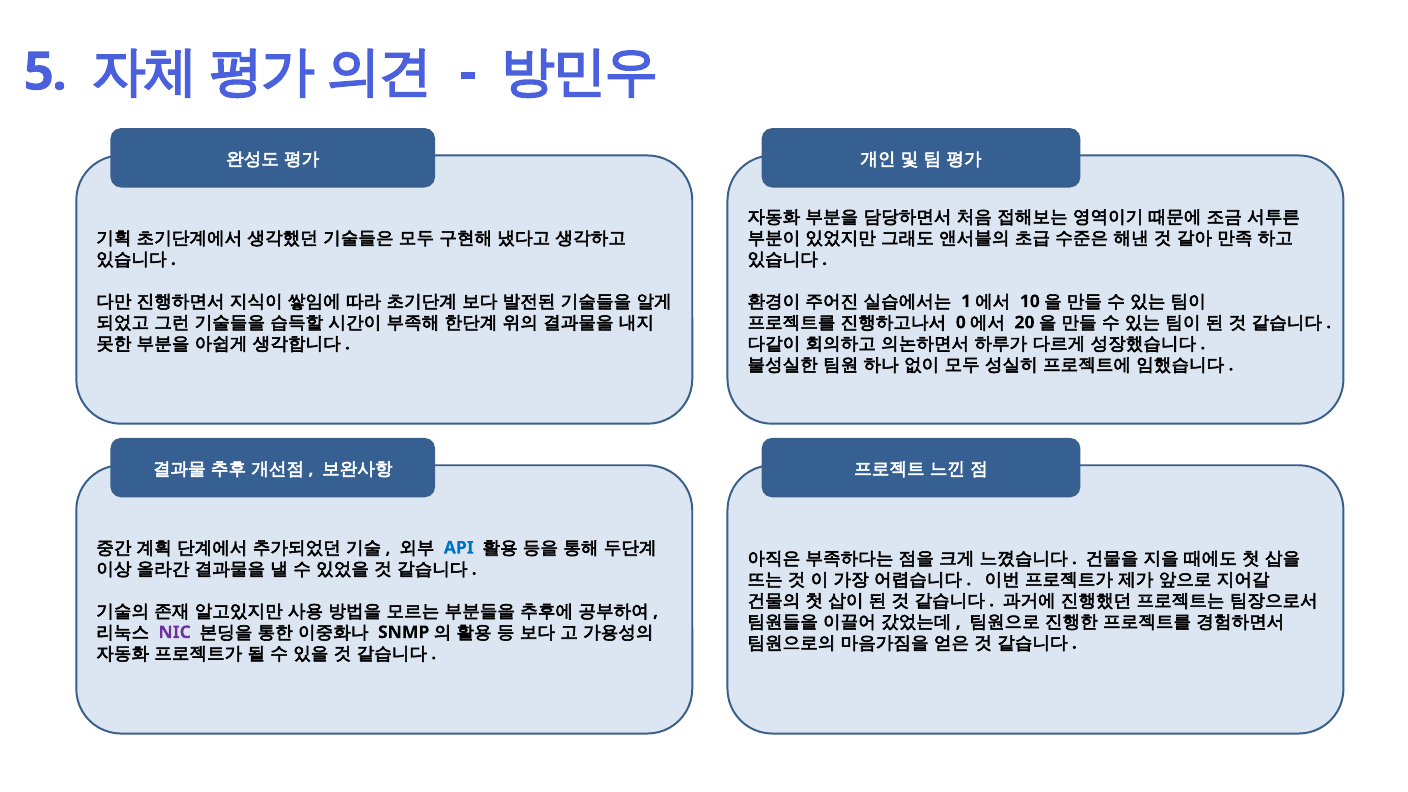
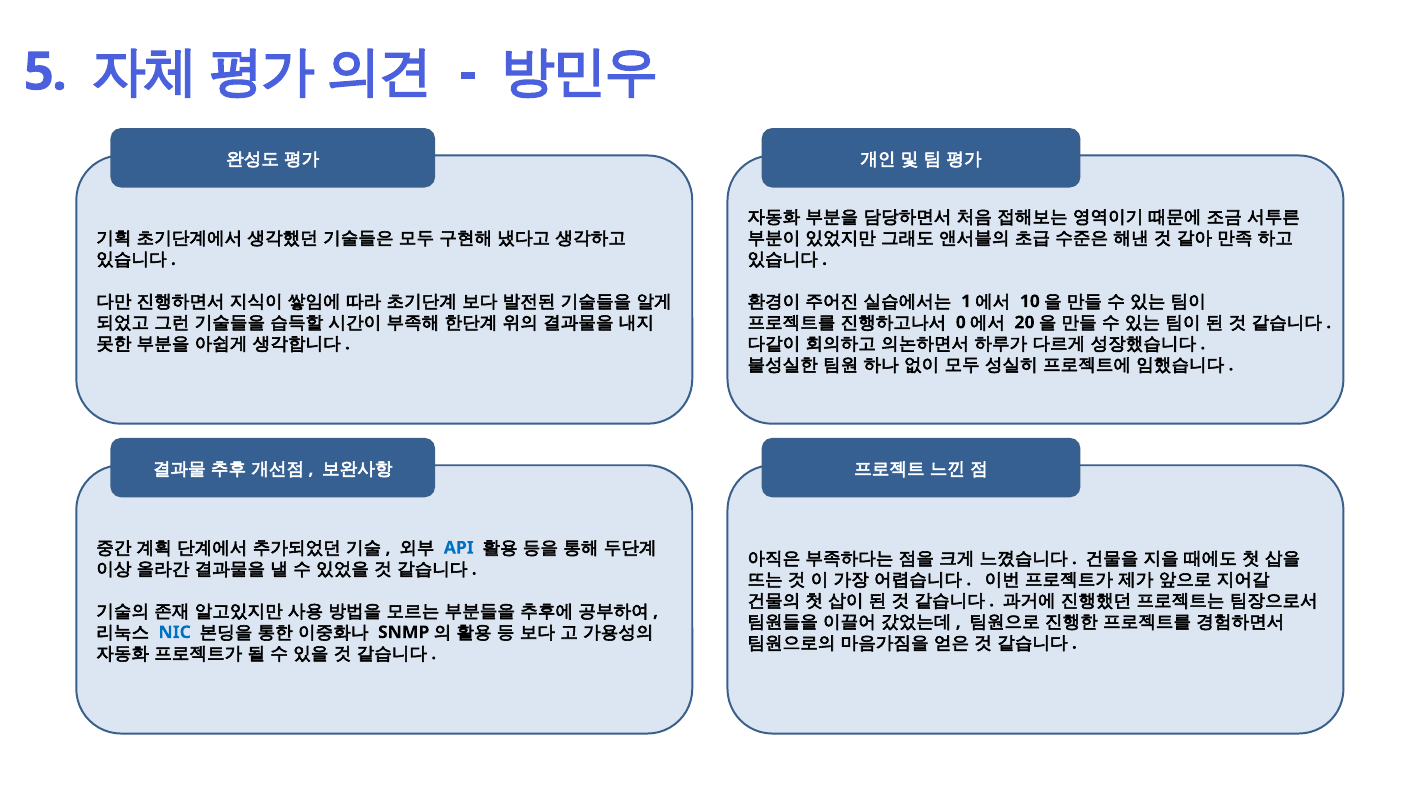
NIC colour: purple -> blue
